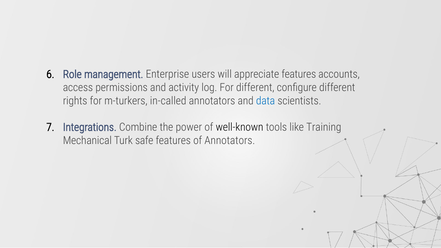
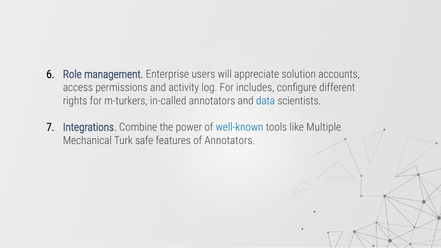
appreciate features: features -> solution
For different: different -> includes
well-known colour: black -> blue
Training: Training -> Multiple
